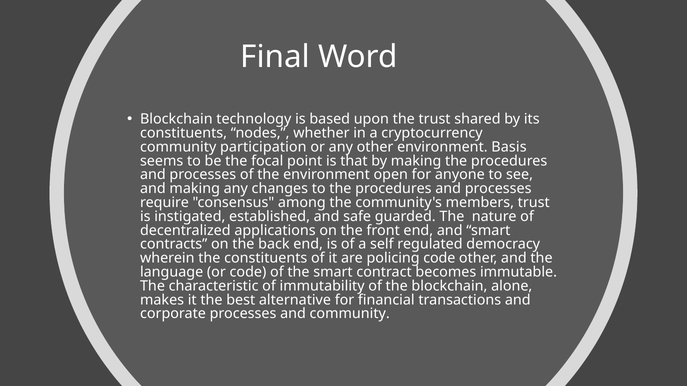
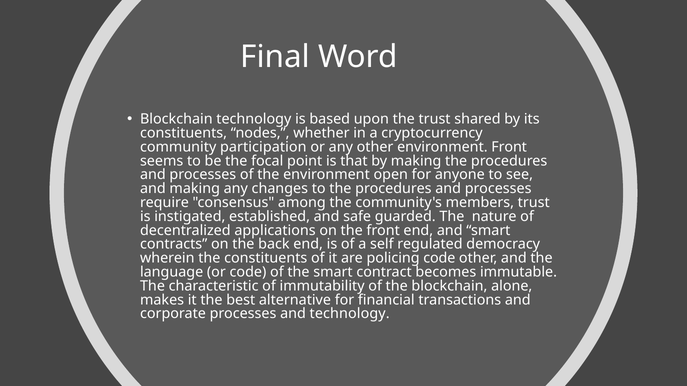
environment Basis: Basis -> Front
and community: community -> technology
